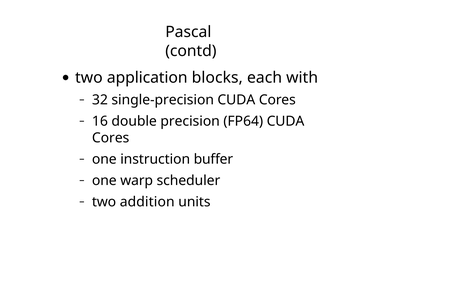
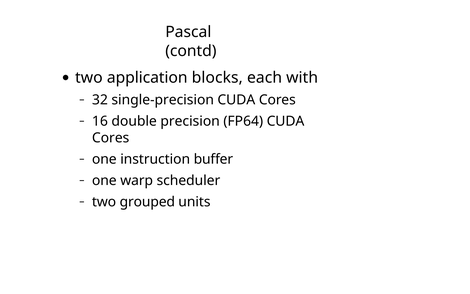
addition: addition -> grouped
